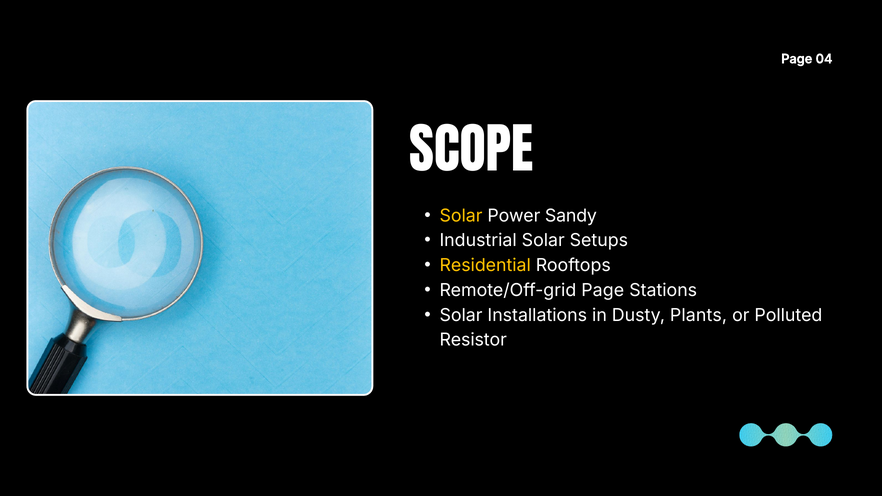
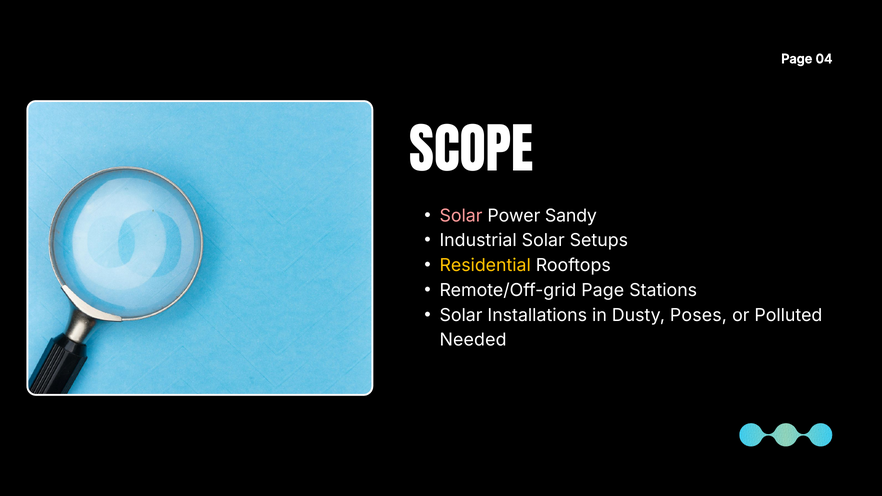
Solar at (461, 216) colour: yellow -> pink
Plants: Plants -> Poses
Resistor: Resistor -> Needed
